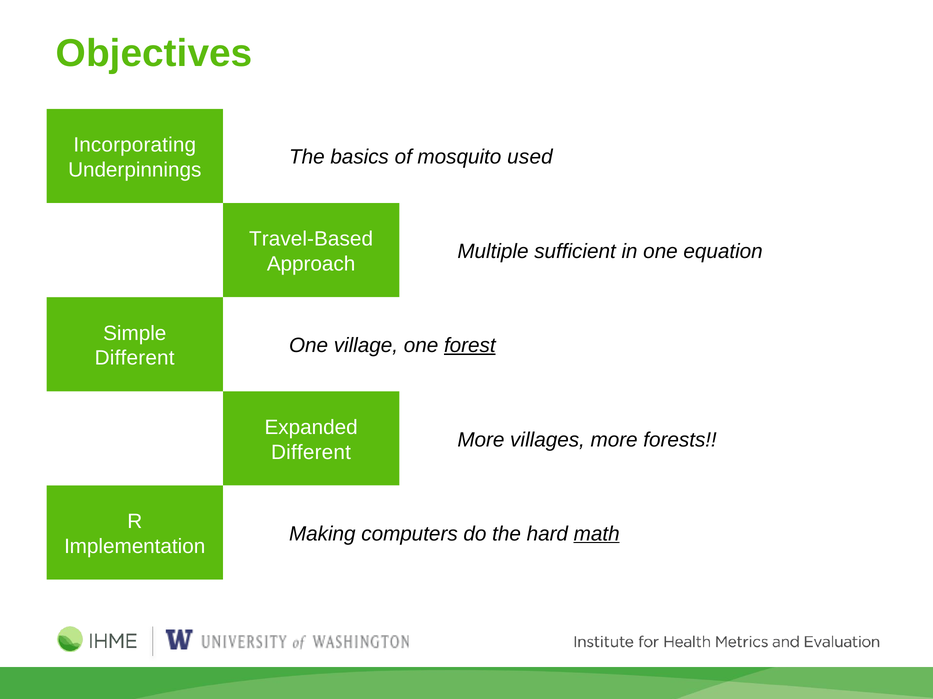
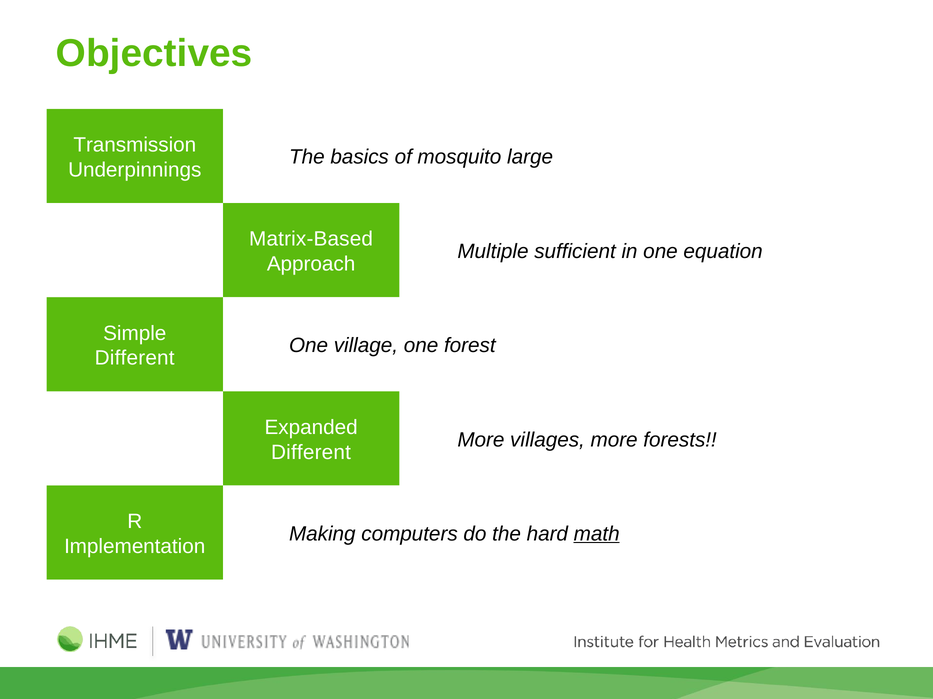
Incorporating: Incorporating -> Transmission
used: used -> large
Travel-Based: Travel-Based -> Matrix-Based
forest underline: present -> none
